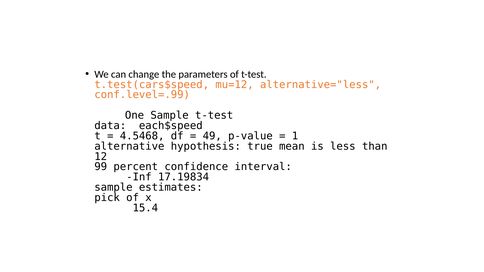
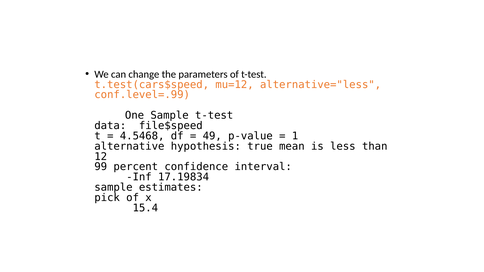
each$speed: each$speed -> file$speed
